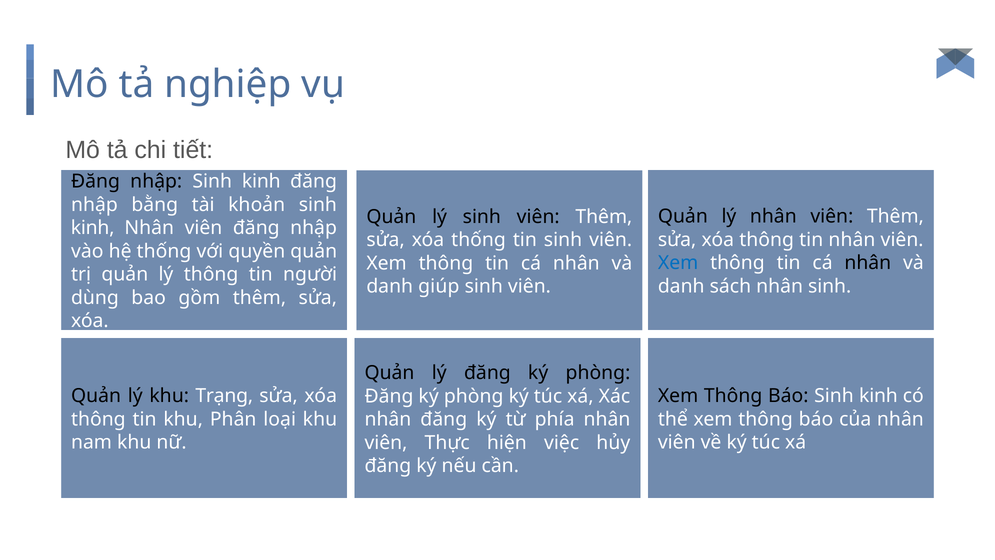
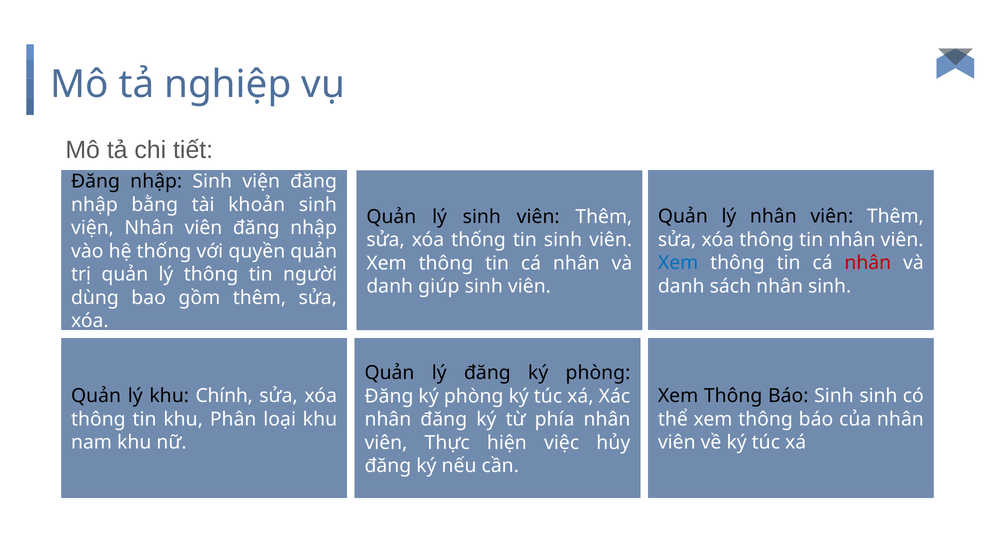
nhập Sinh kinh: kinh -> viện
kinh at (93, 228): kinh -> viện
nhân at (868, 263) colour: black -> red
Trạng: Trạng -> Chính
kinh at (878, 396): kinh -> sinh
